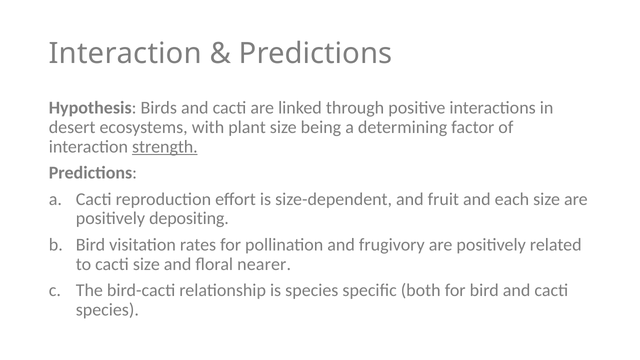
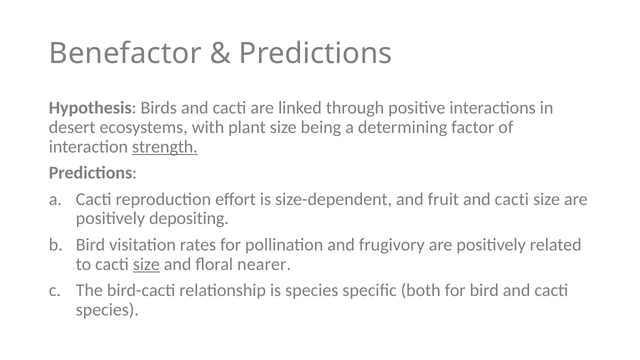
Interaction at (125, 54): Interaction -> Benefactor
fruit and each: each -> cacti
size at (146, 264) underline: none -> present
